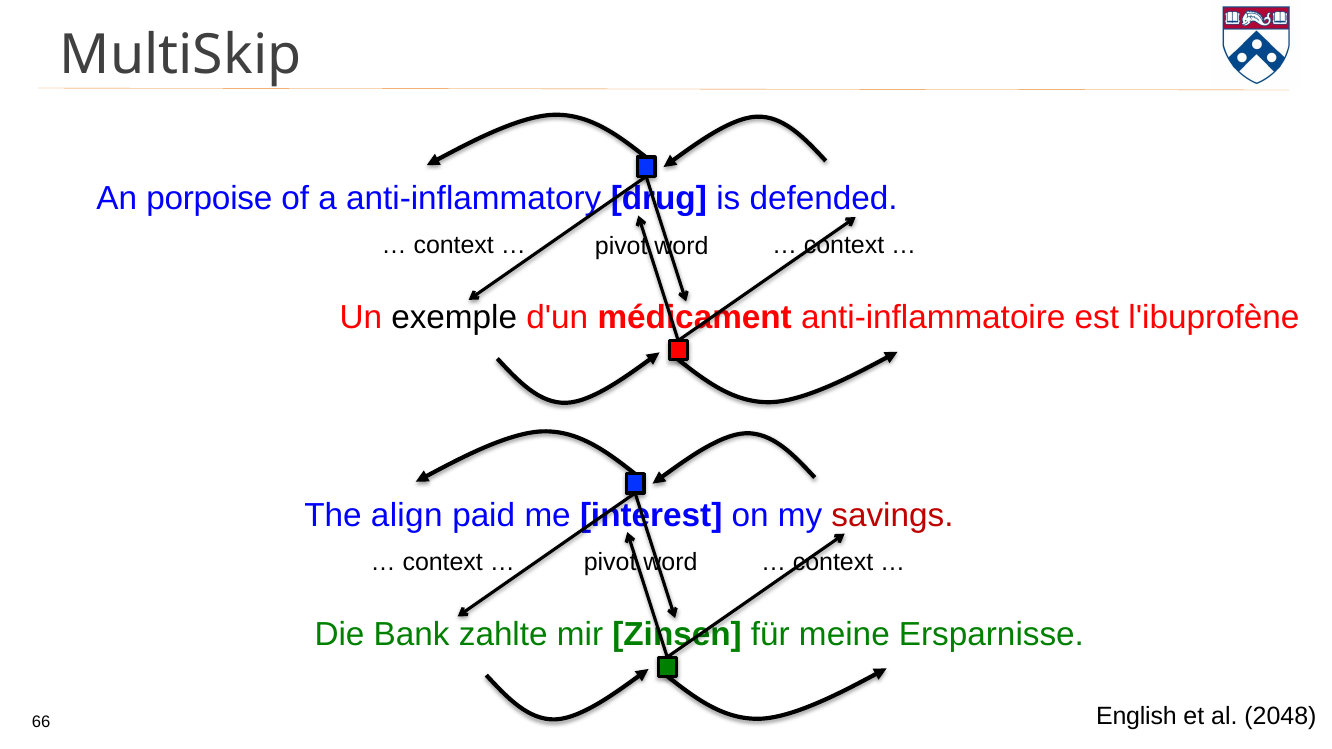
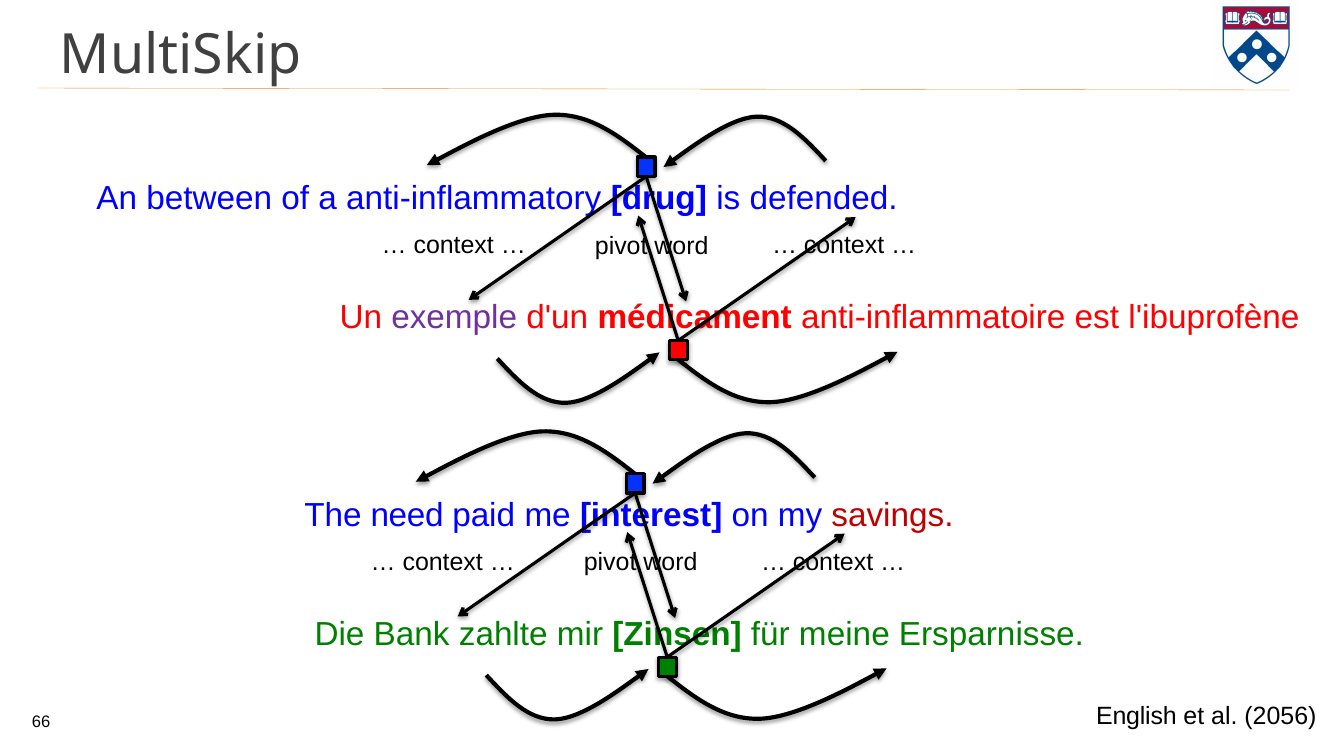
porpoise: porpoise -> between
exemple colour: black -> purple
align: align -> need
2048: 2048 -> 2056
